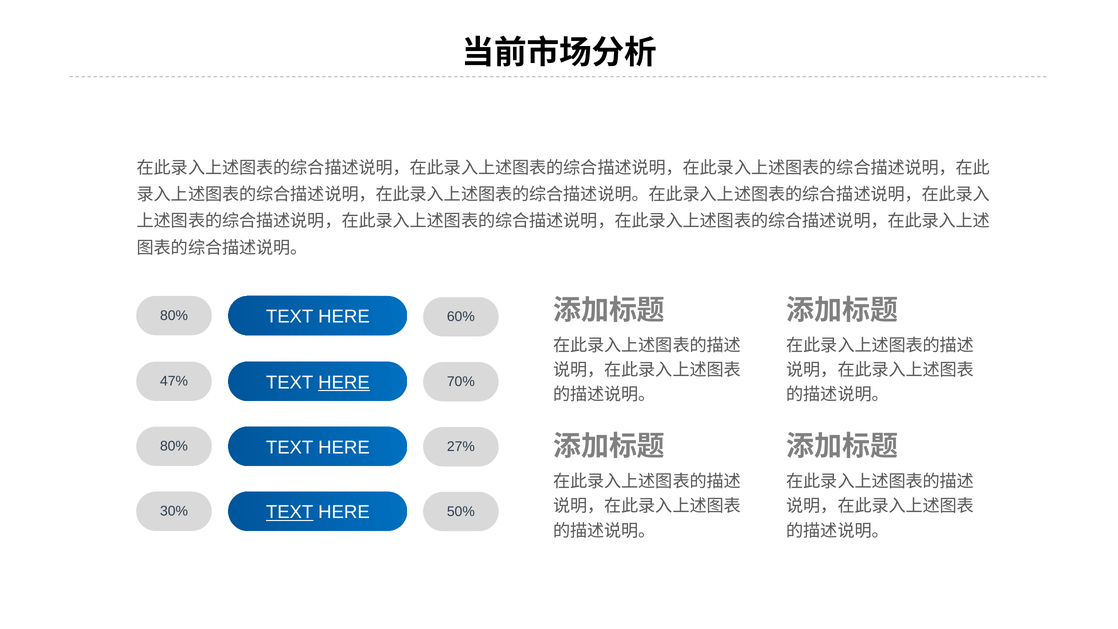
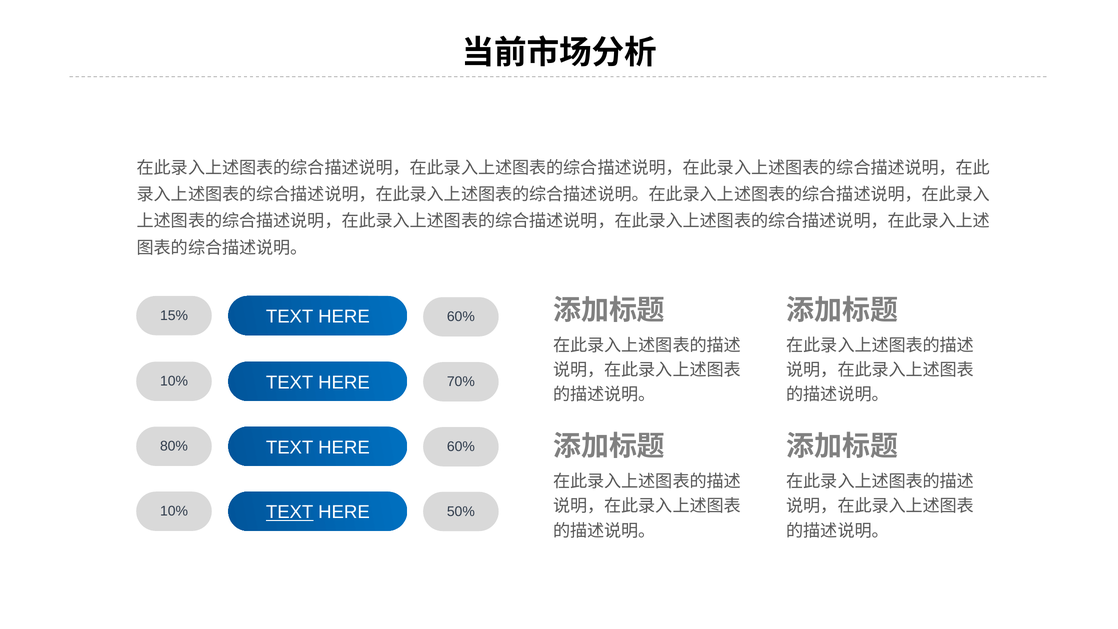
80% at (174, 315): 80% -> 15%
HERE at (344, 382) underline: present -> none
47% at (174, 381): 47% -> 10%
27% at (461, 447): 27% -> 60%
30% at (174, 511): 30% -> 10%
